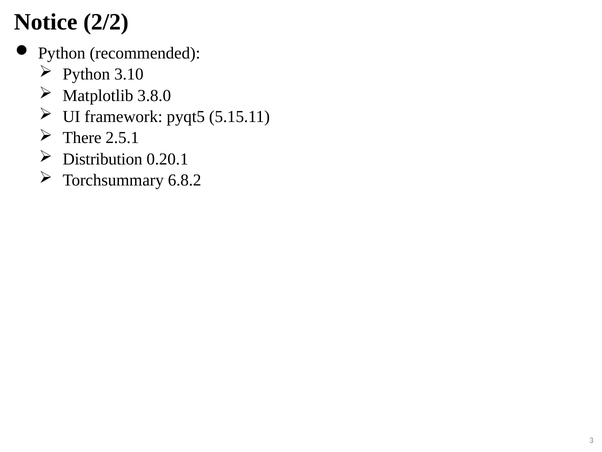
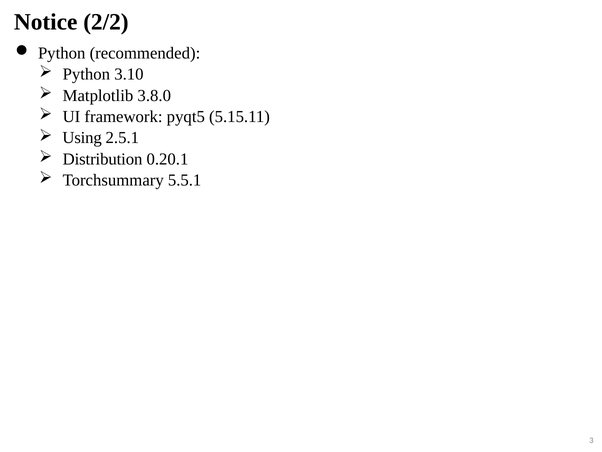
There: There -> Using
6.8.2: 6.8.2 -> 5.5.1
